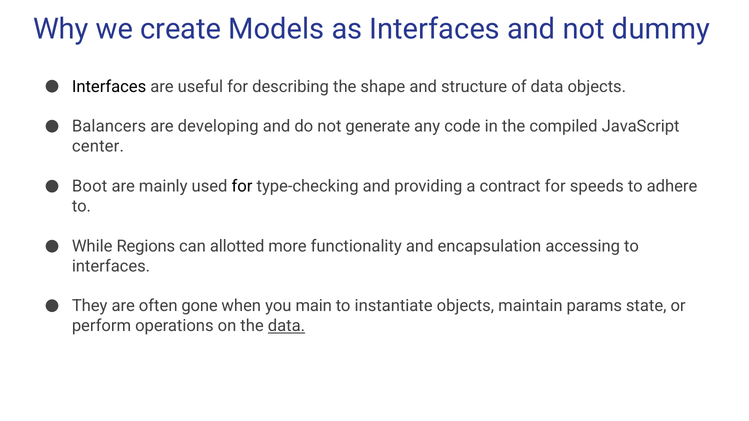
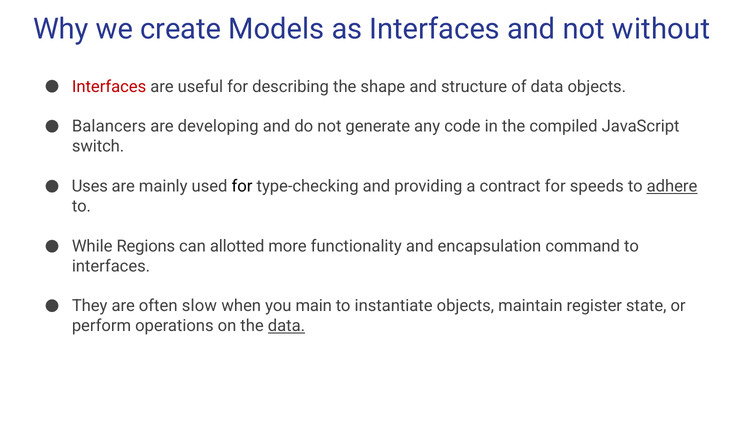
dummy: dummy -> without
Interfaces at (109, 87) colour: black -> red
center: center -> switch
Boot: Boot -> Uses
adhere underline: none -> present
accessing: accessing -> command
gone: gone -> slow
params: params -> register
